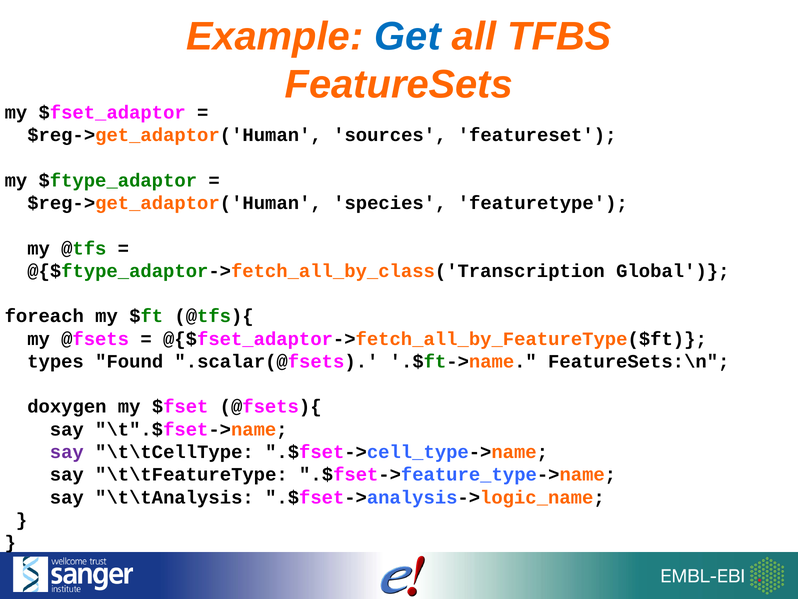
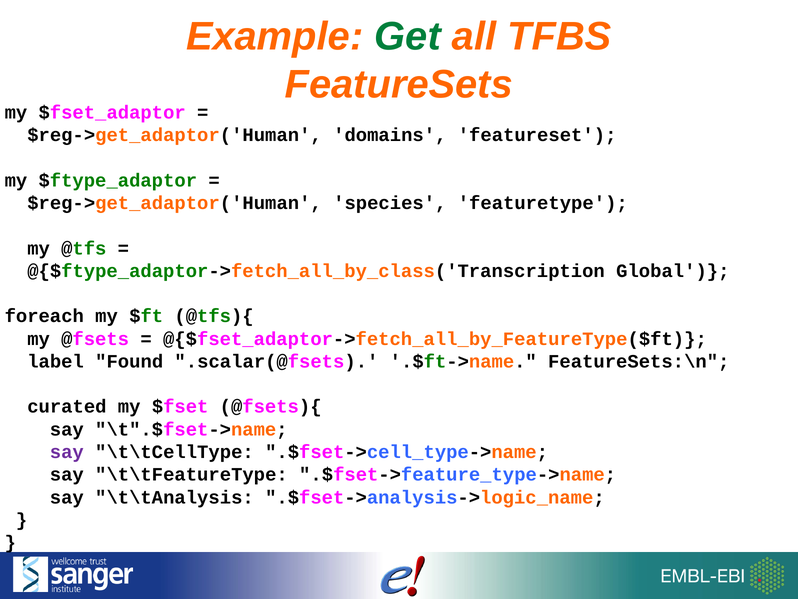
Get colour: blue -> green
sources: sources -> domains
types: types -> label
doxygen: doxygen -> curated
